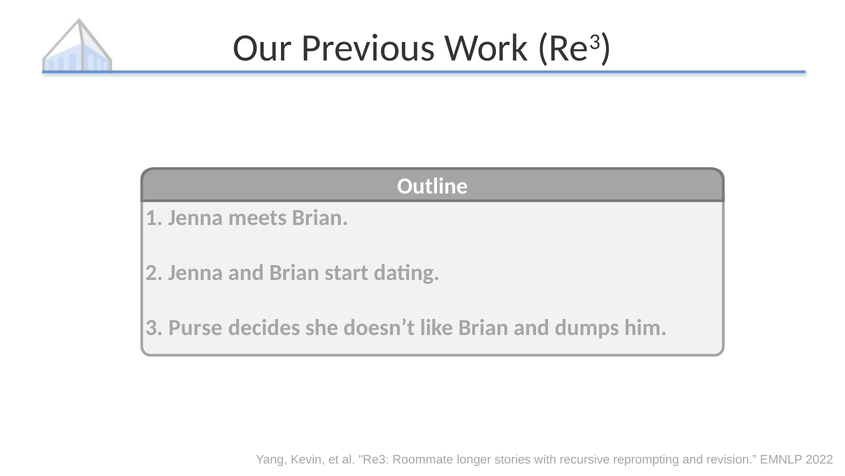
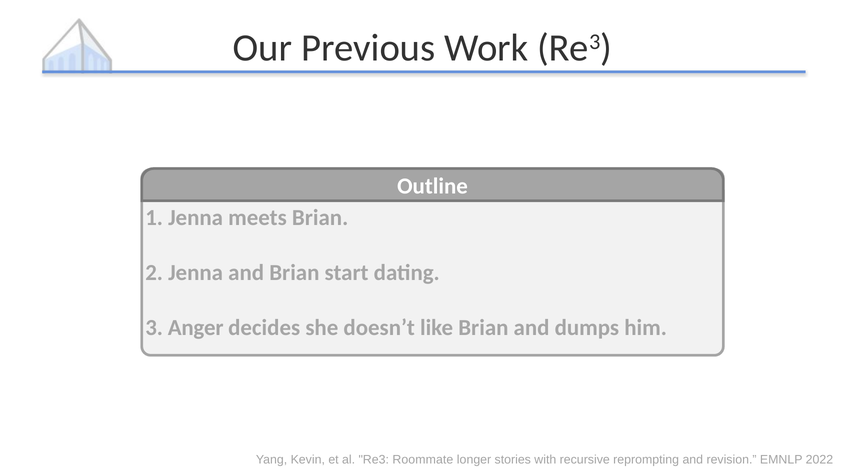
Purse: Purse -> Anger
